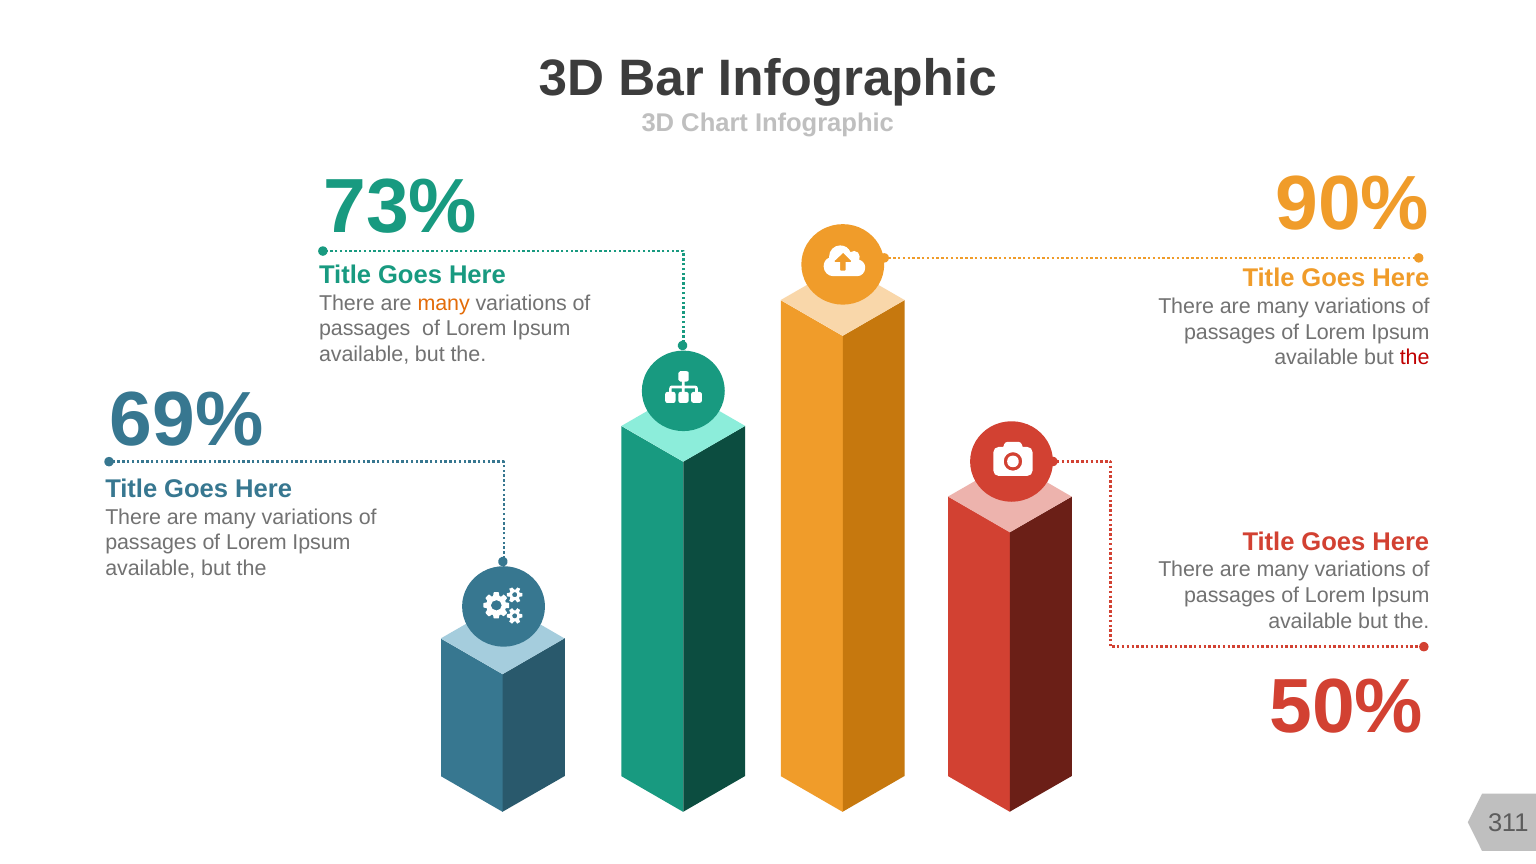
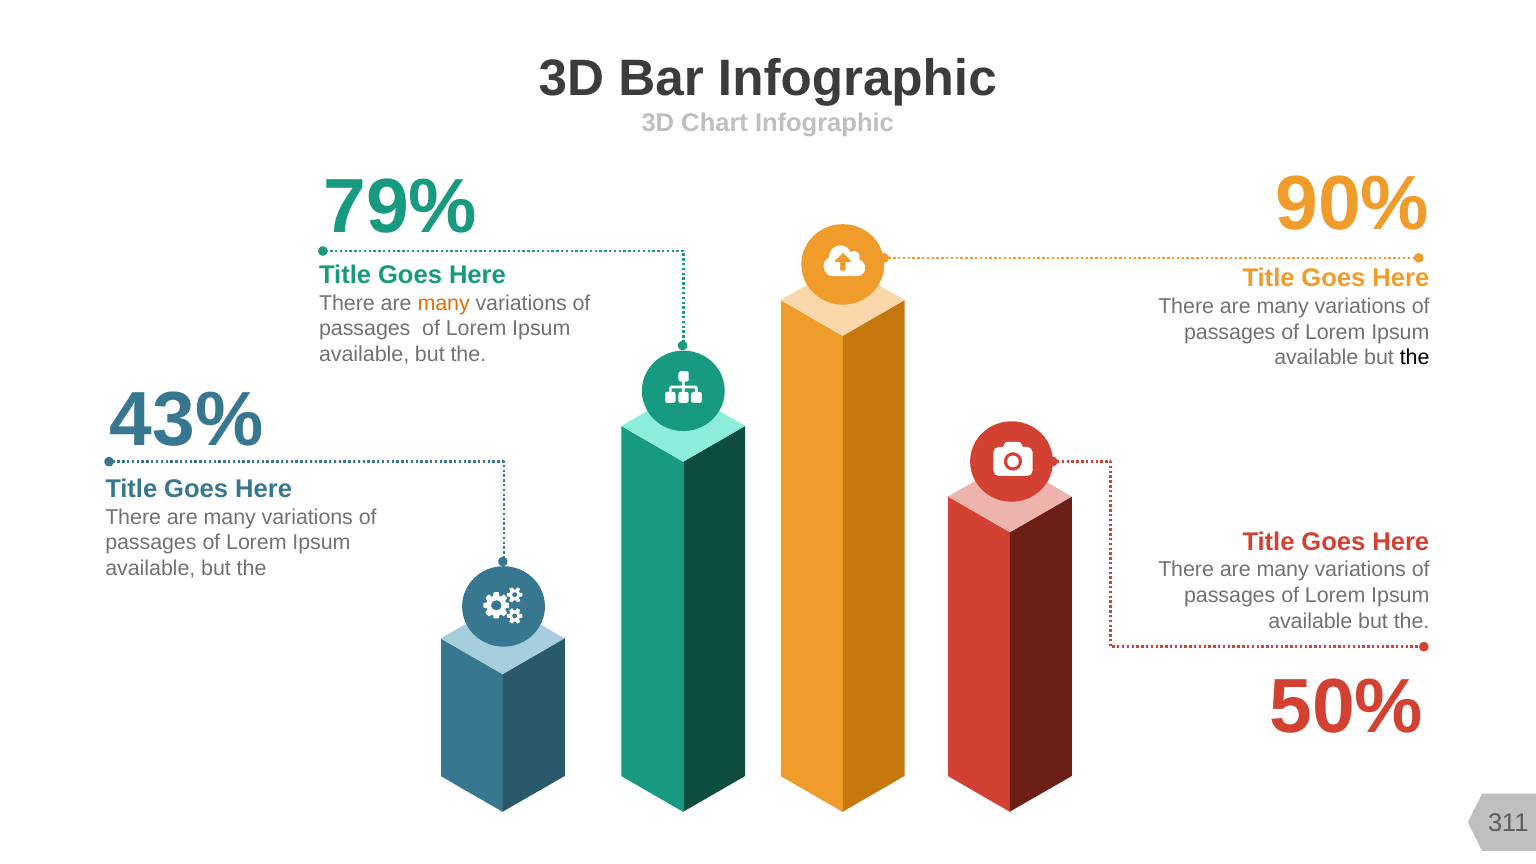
73%: 73% -> 79%
the at (1415, 358) colour: red -> black
69%: 69% -> 43%
